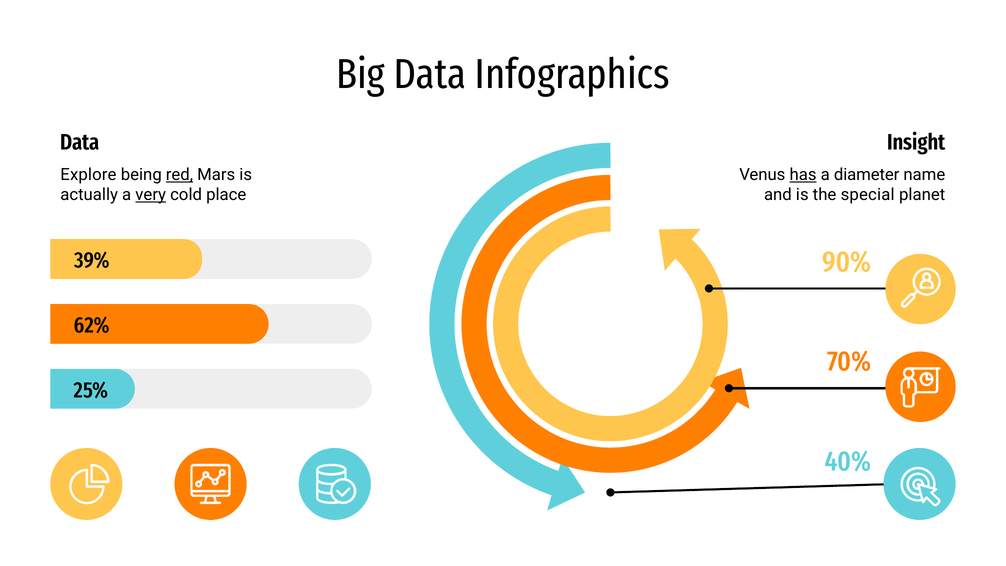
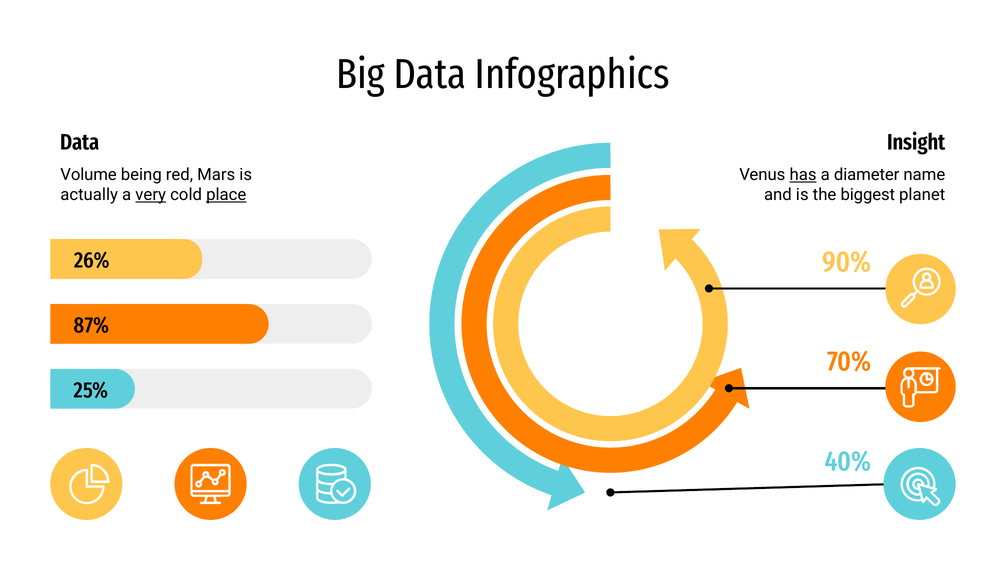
Explore: Explore -> Volume
red underline: present -> none
place underline: none -> present
special: special -> biggest
39%: 39% -> 26%
62%: 62% -> 87%
